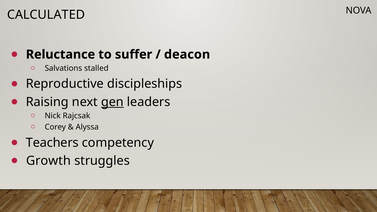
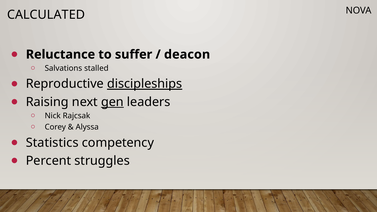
discipleships underline: none -> present
Teachers: Teachers -> Statistics
Growth: Growth -> Percent
